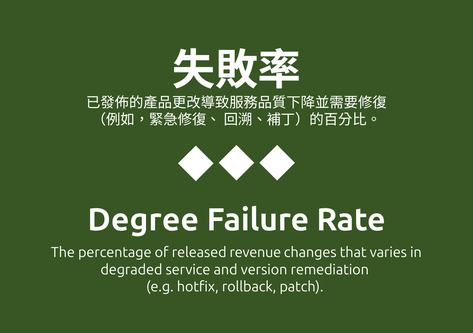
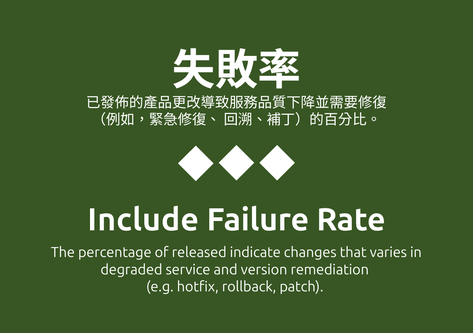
Degree: Degree -> Include
revenue: revenue -> indicate
